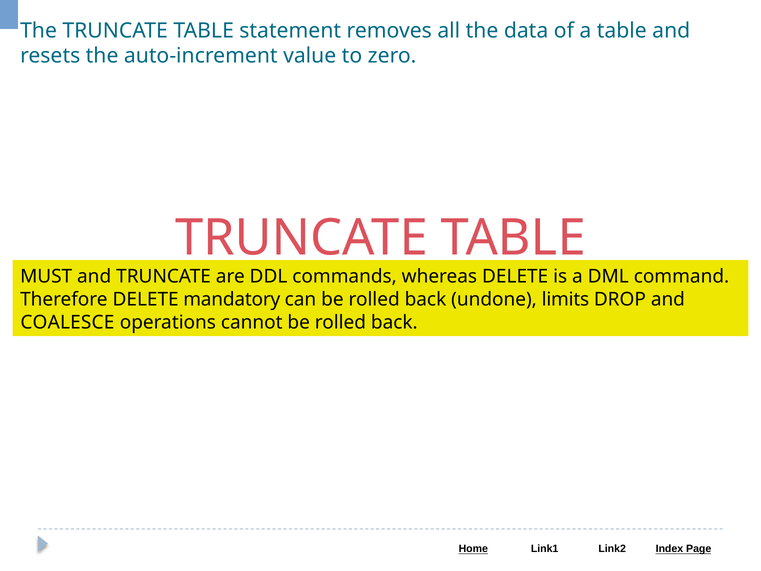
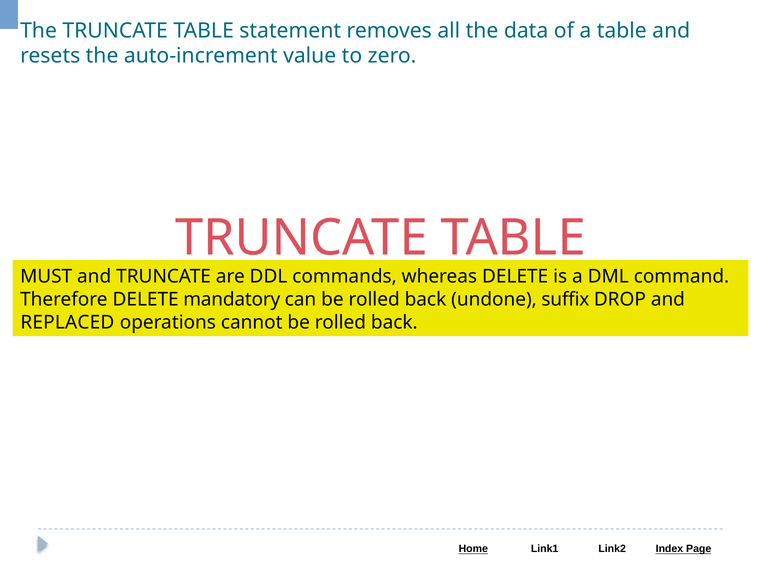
limits: limits -> suffix
COALESCE: COALESCE -> REPLACED
